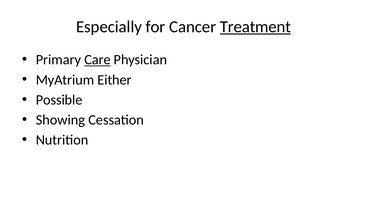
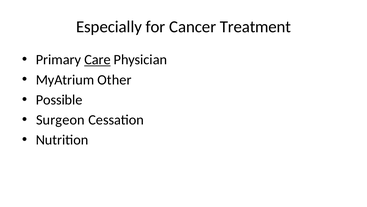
Treatment underline: present -> none
Either: Either -> Other
Showing: Showing -> Surgeon
